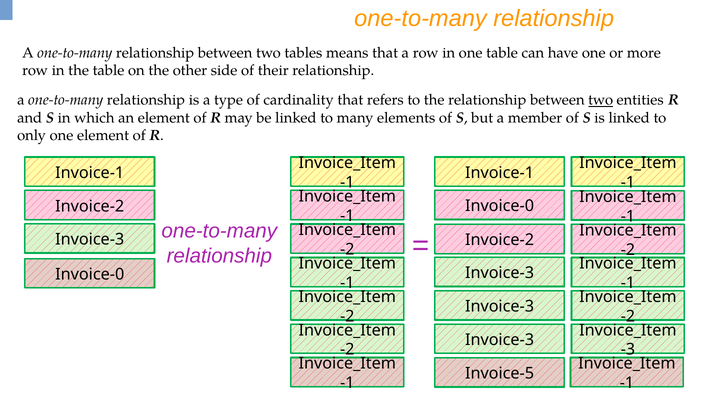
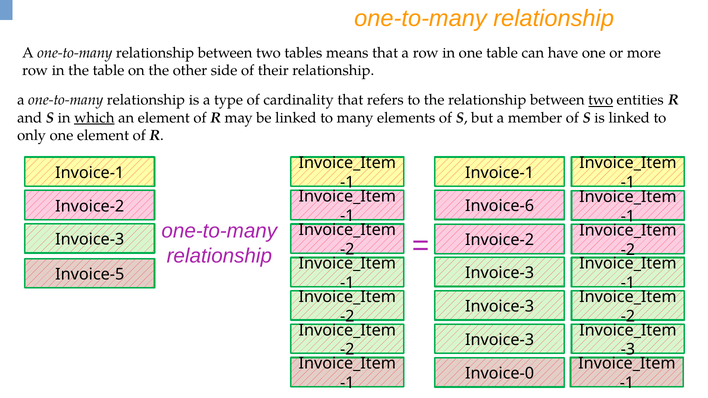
which underline: none -> present
Invoice-0 at (500, 206): Invoice-0 -> Invoice-6
Invoice-0 at (90, 275): Invoice-0 -> Invoice-5
Invoice-5: Invoice-5 -> Invoice-0
